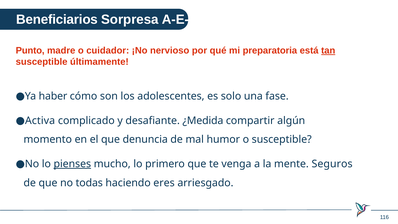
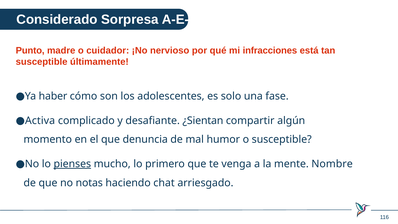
Beneficiarios: Beneficiarios -> Considerado
preparatoria: preparatoria -> infracciones
tan underline: present -> none
¿Medida: ¿Medida -> ¿Sientan
Seguros: Seguros -> Nombre
todas: todas -> notas
eres: eres -> chat
